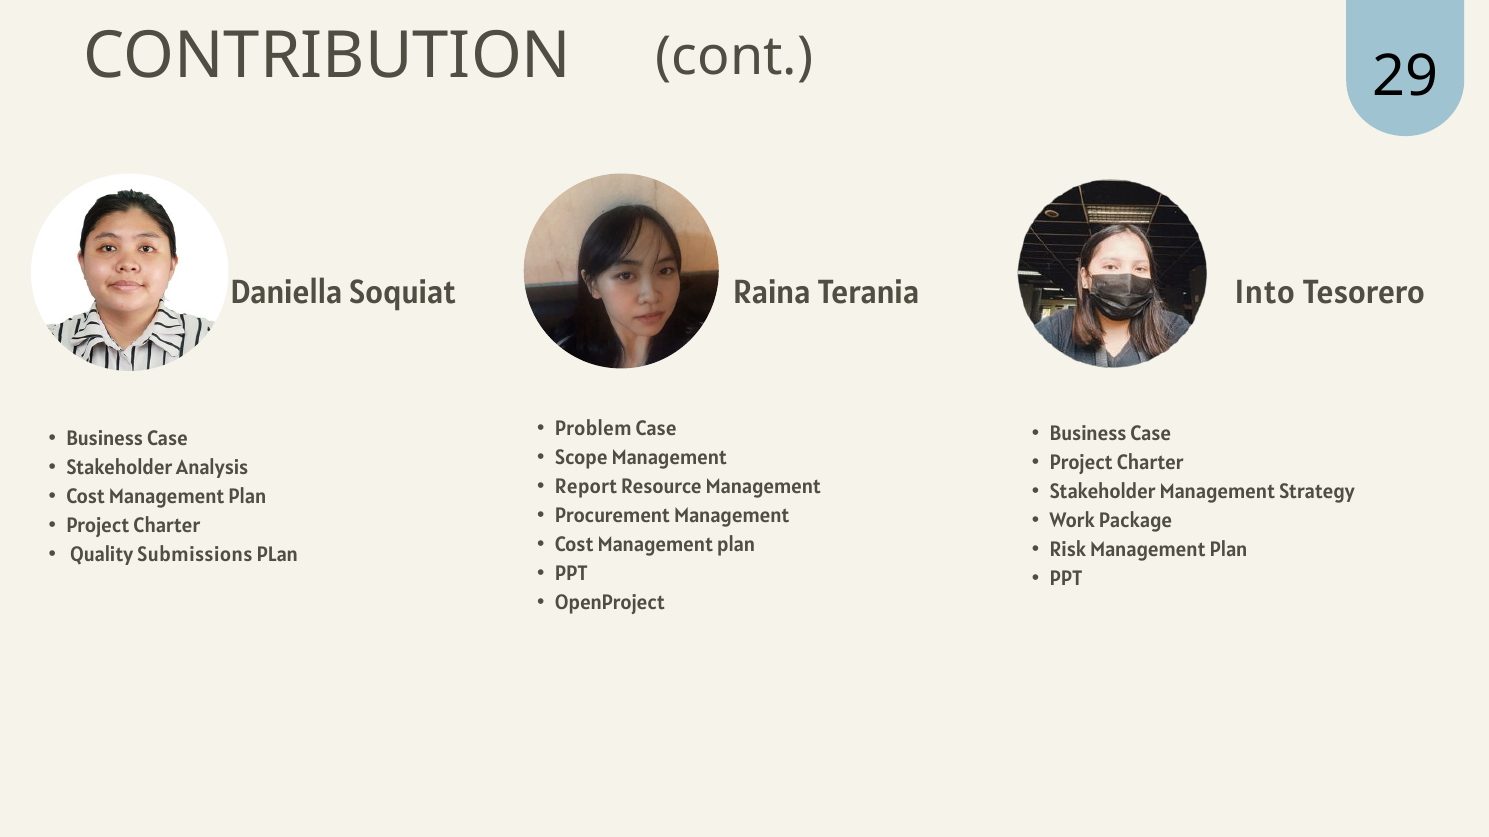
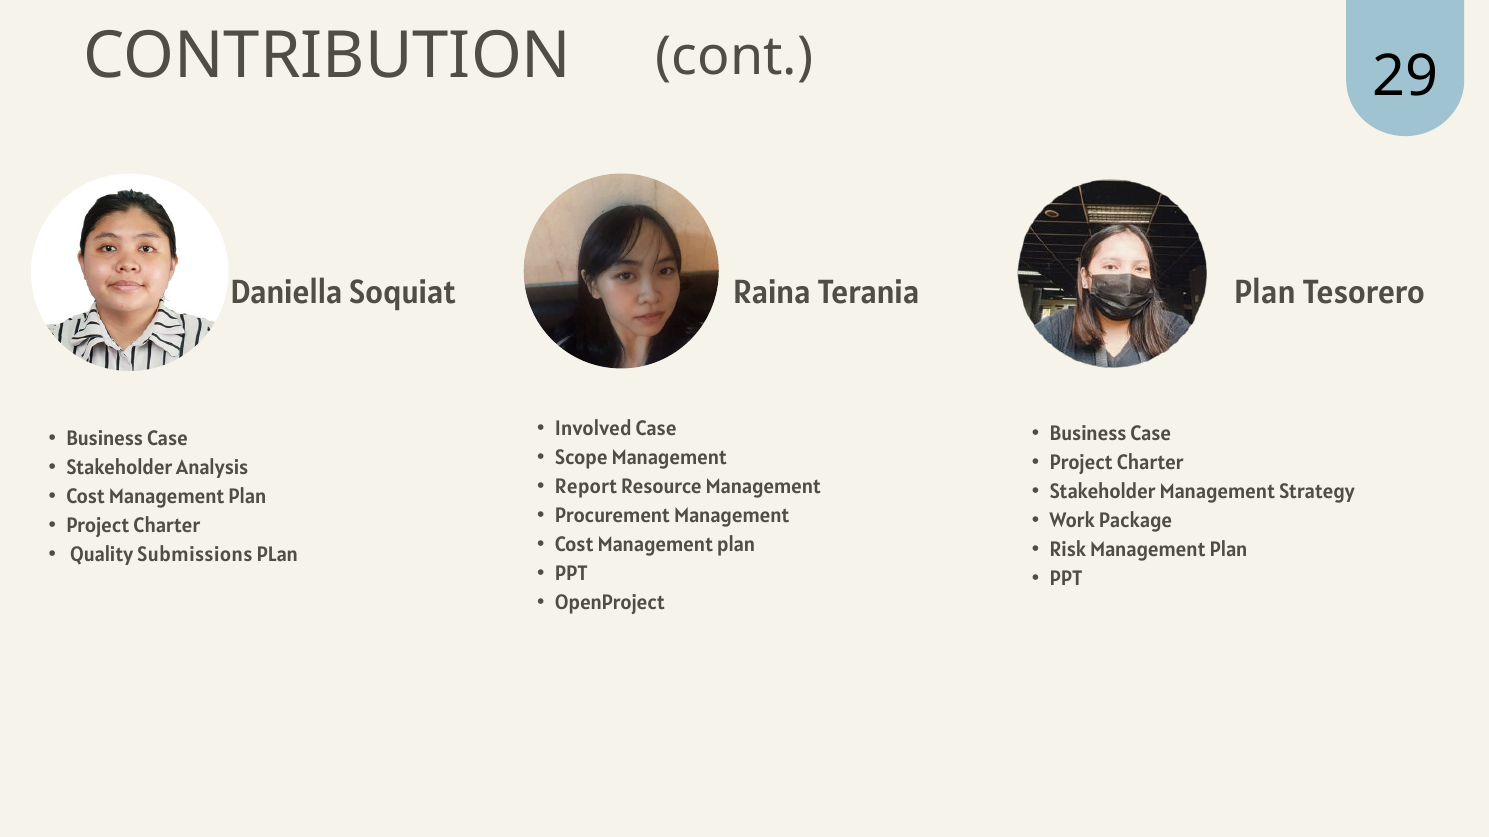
Terania Into: Into -> Plan
Problem: Problem -> Involved
